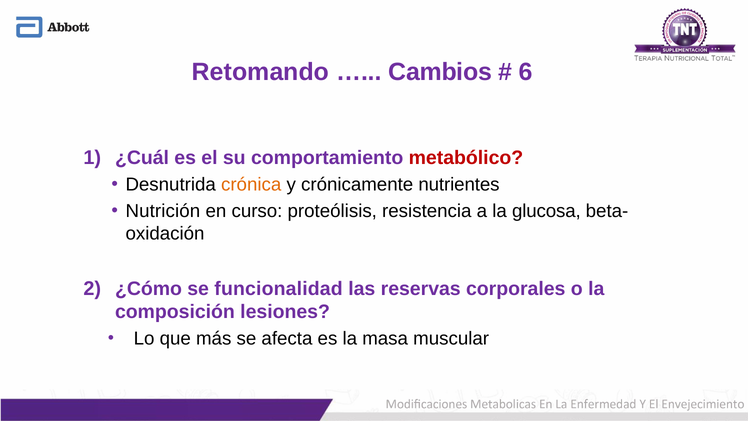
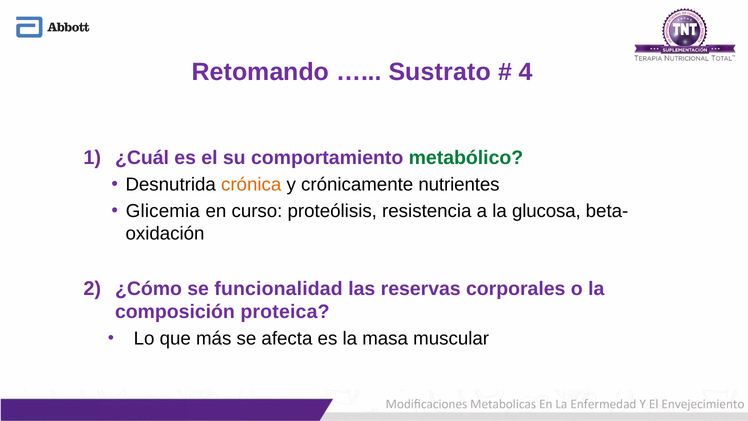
Cambios: Cambios -> Sustrato
6: 6 -> 4
metabólico colour: red -> green
Nutrición: Nutrición -> Glicemia
lesiones: lesiones -> proteica
